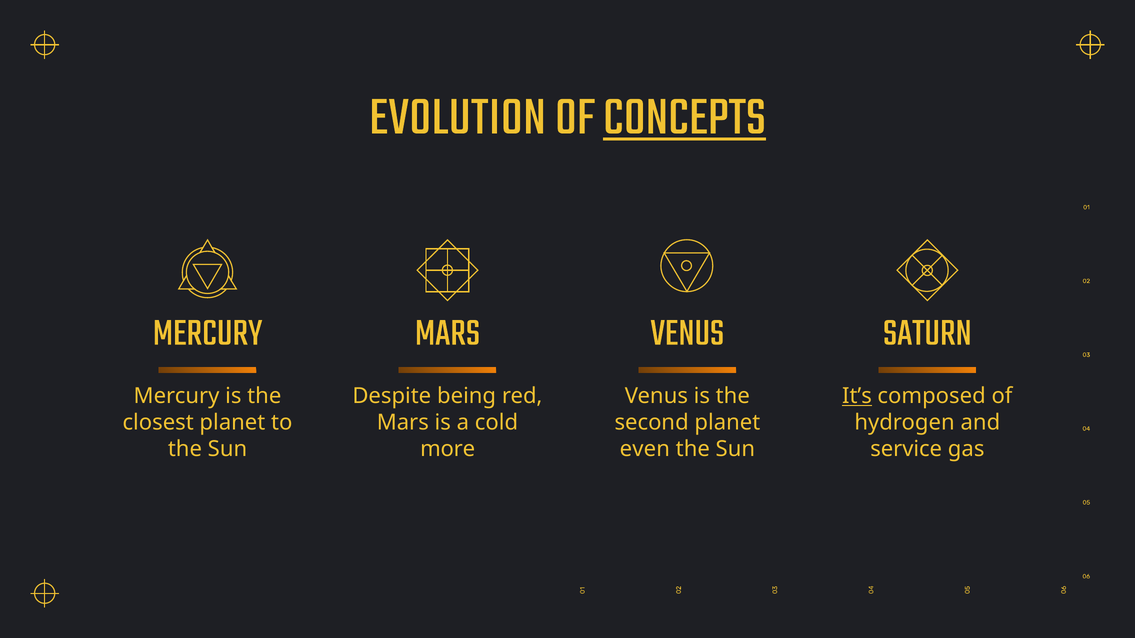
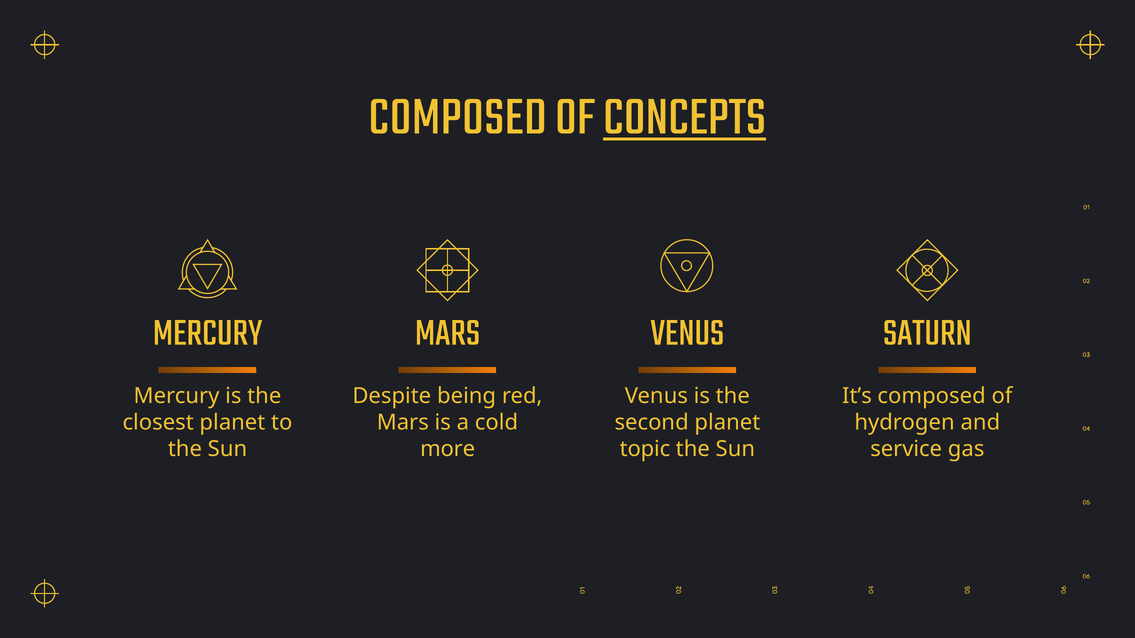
EVOLUTION at (458, 115): EVOLUTION -> COMPOSED
It’s underline: present -> none
even: even -> topic
